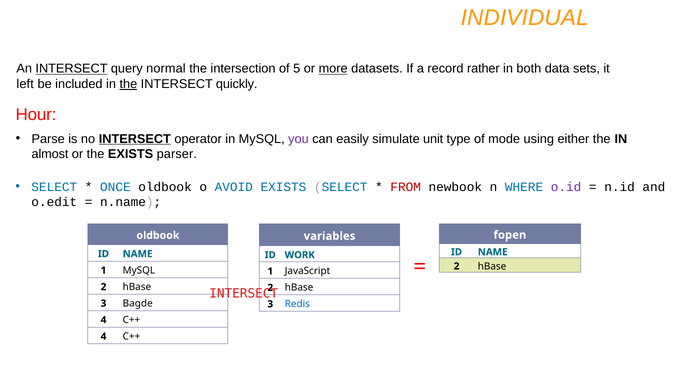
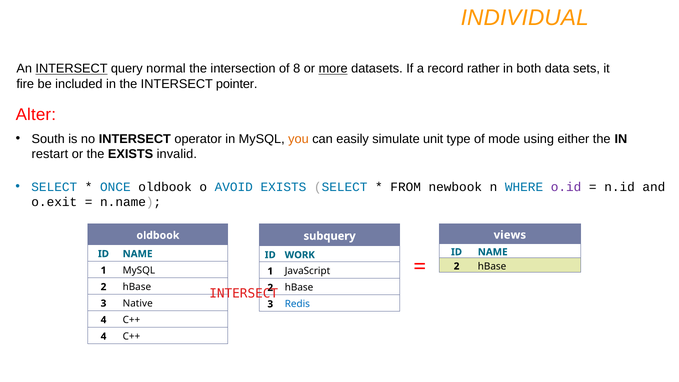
5: 5 -> 8
left: left -> fire
the at (128, 84) underline: present -> none
quickly: quickly -> pointer
Hour: Hour -> Alter
Parse: Parse -> South
INTERSECT at (135, 139) underline: present -> none
you colour: purple -> orange
almost: almost -> restart
parser: parser -> invalid
FROM colour: red -> black
o.edit: o.edit -> o.exit
fopen: fopen -> views
variables: variables -> subquery
Bagde: Bagde -> Native
